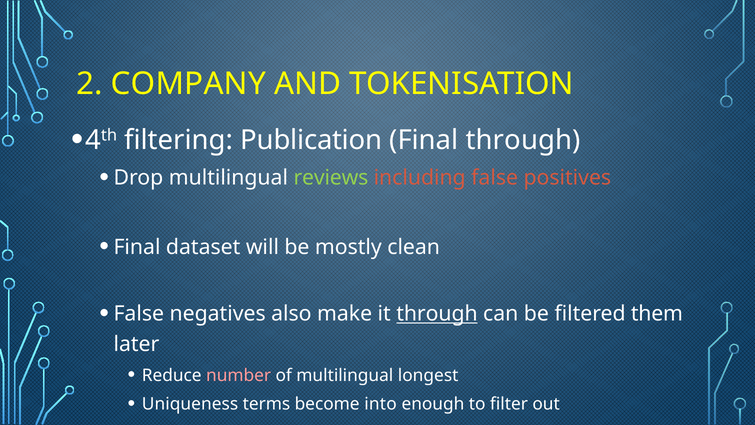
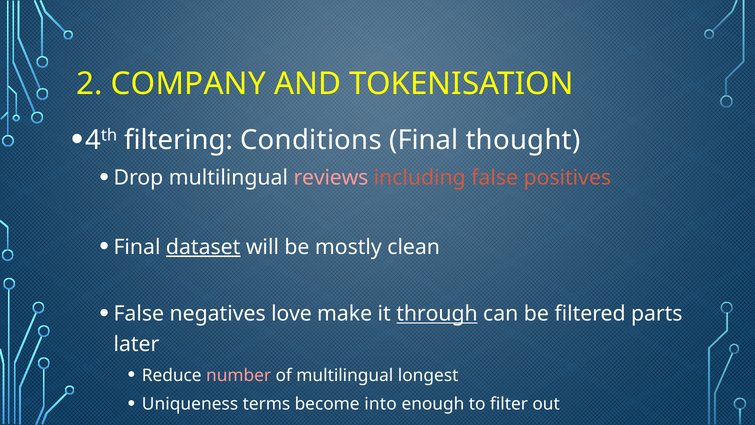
Publication: Publication -> Conditions
Final through: through -> thought
reviews colour: light green -> pink
dataset underline: none -> present
also: also -> love
them: them -> parts
